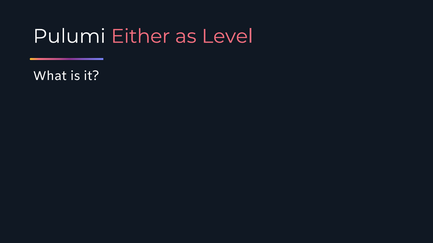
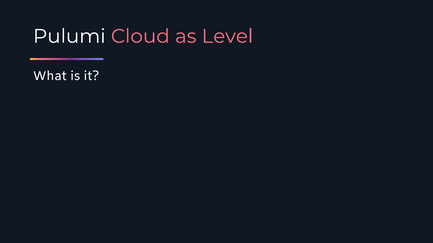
Either: Either -> Cloud
